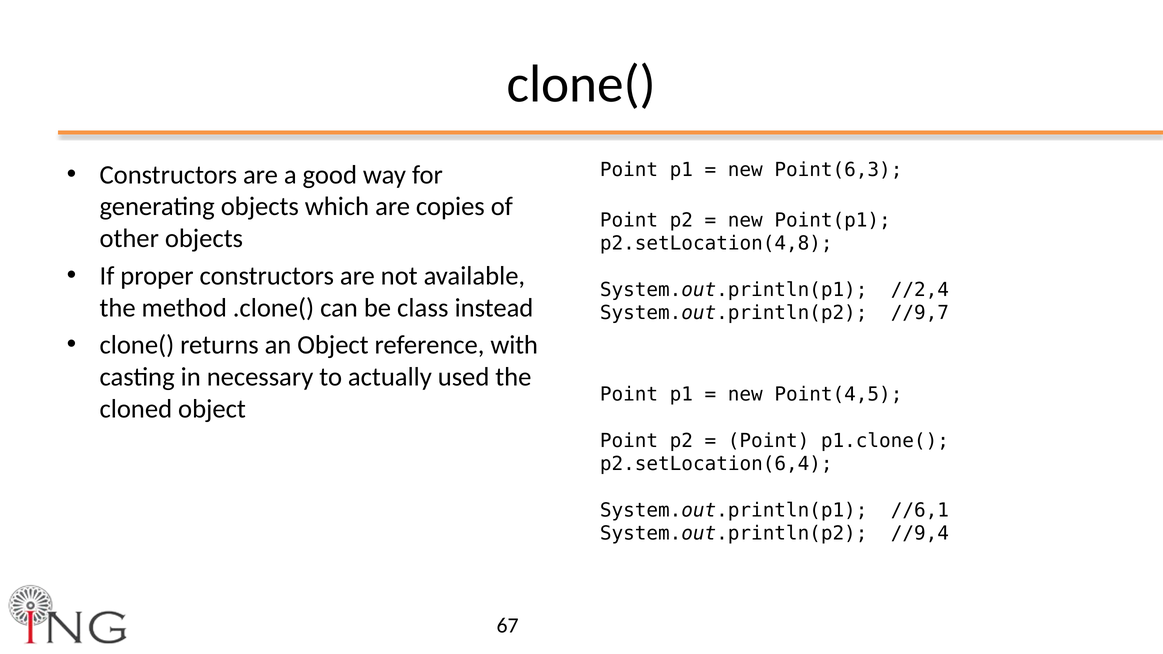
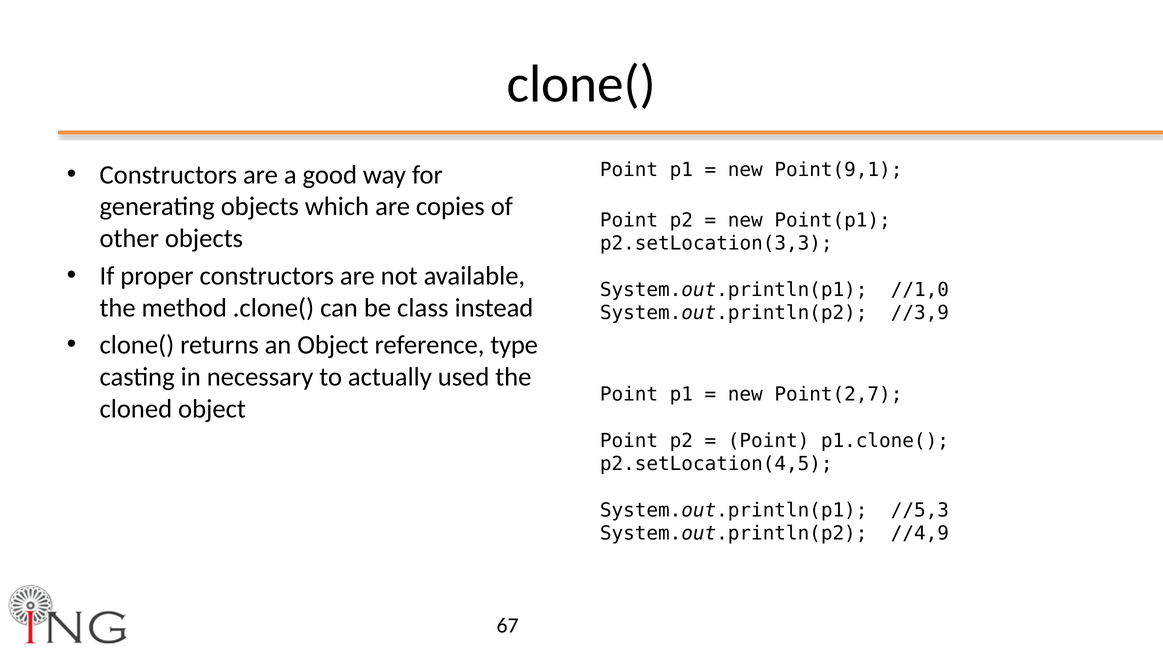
Point(6,3: Point(6,3 -> Point(9,1
p2.setLocation(4,8: p2.setLocation(4,8 -> p2.setLocation(3,3
//2,4: //2,4 -> //1,0
//9,7: //9,7 -> //3,9
with: with -> type
Point(4,5: Point(4,5 -> Point(2,7
p2.setLocation(6,4: p2.setLocation(6,4 -> p2.setLocation(4,5
//6,1: //6,1 -> //5,3
//9,4: //9,4 -> //4,9
